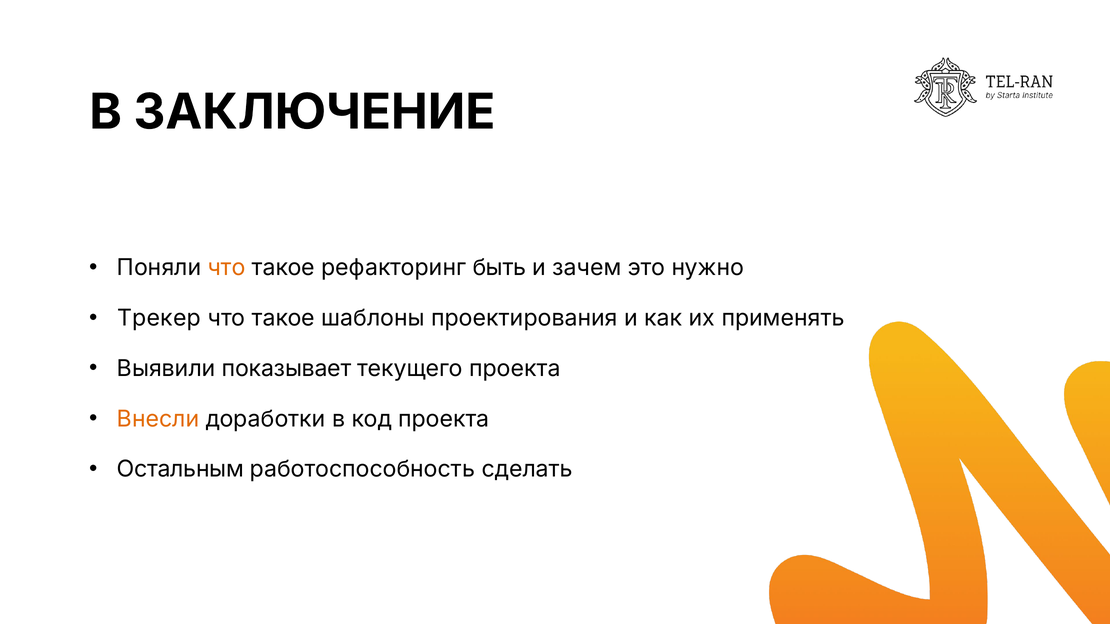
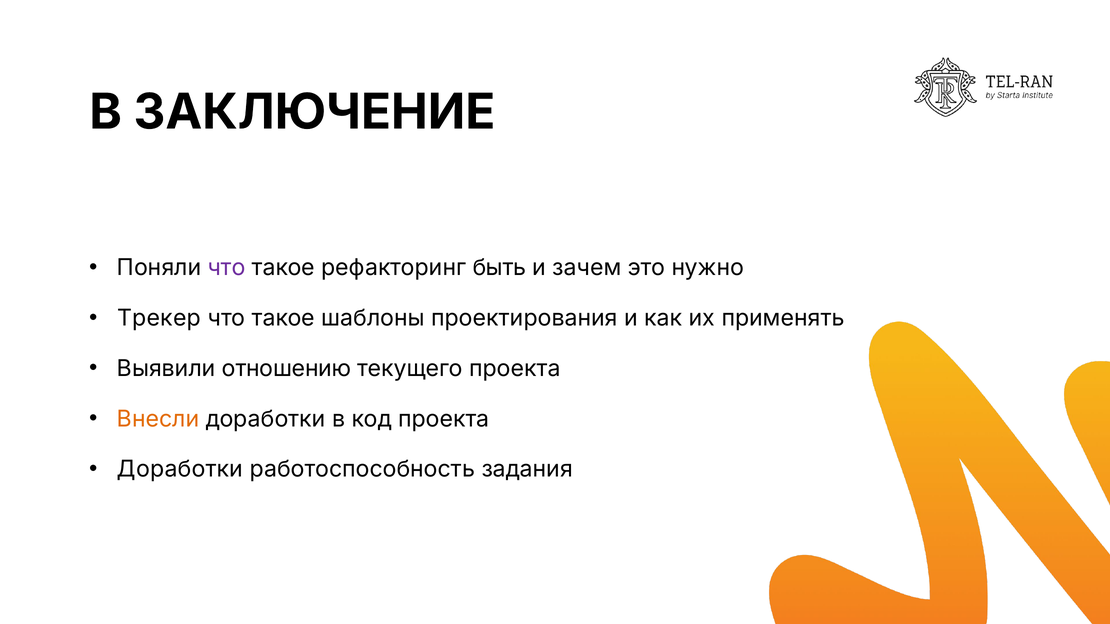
что at (227, 268) colour: orange -> purple
показывает: показывает -> отношению
Остальным at (180, 470): Остальным -> Доработки
сделать: сделать -> задания
